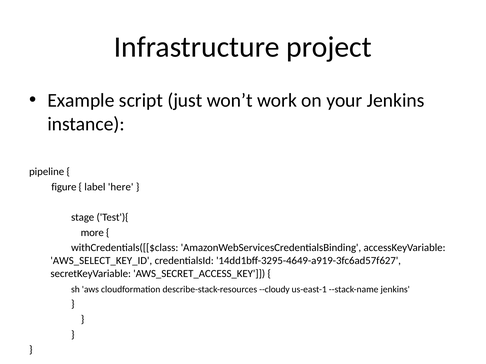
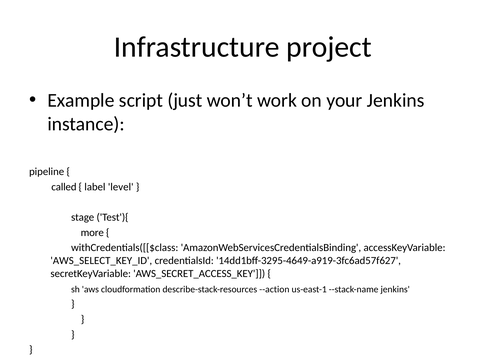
figure: figure -> called
here: here -> level
--cloudy: --cloudy -> --action
